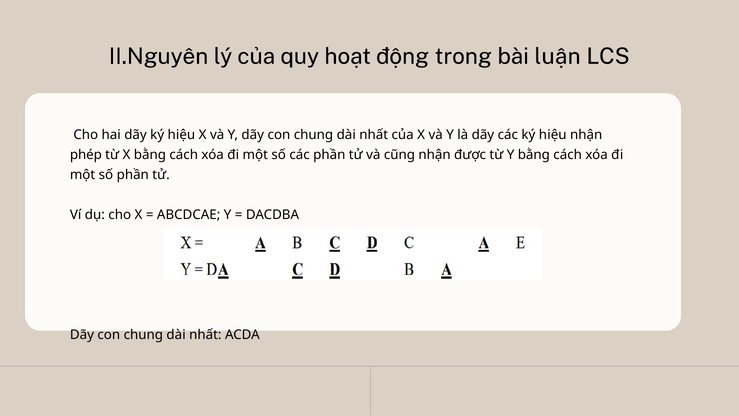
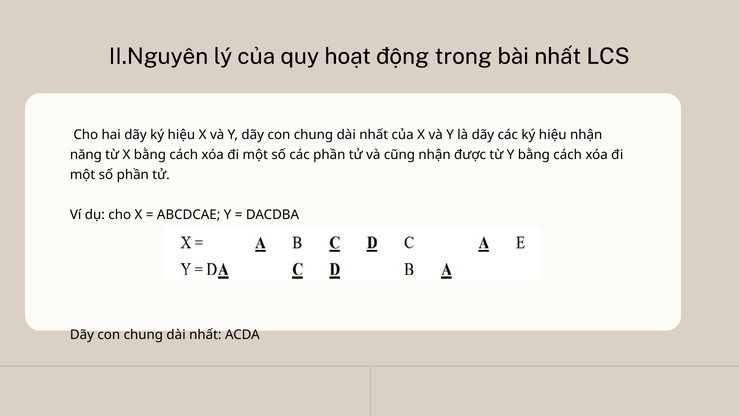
bài luận: luận -> nhất
phép: phép -> năng
